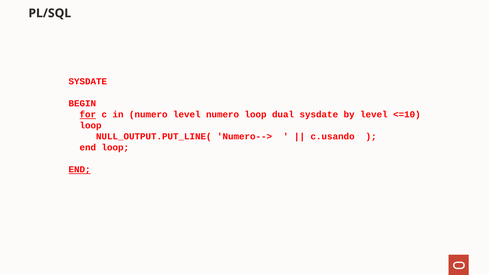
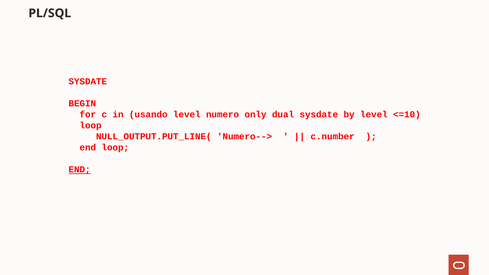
for underline: present -> none
in numero: numero -> usando
numero loop: loop -> only
c.usando: c.usando -> c.number
